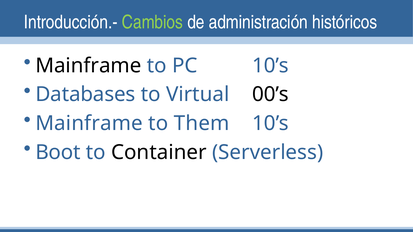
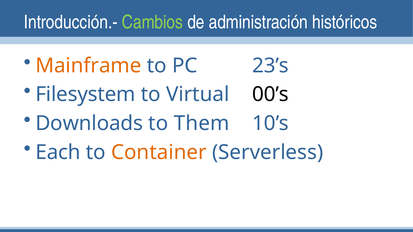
Mainframe at (88, 66) colour: black -> orange
PC 10’s: 10’s -> 23’s
Databases: Databases -> Filesystem
Mainframe at (89, 123): Mainframe -> Downloads
Boot: Boot -> Each
Container colour: black -> orange
